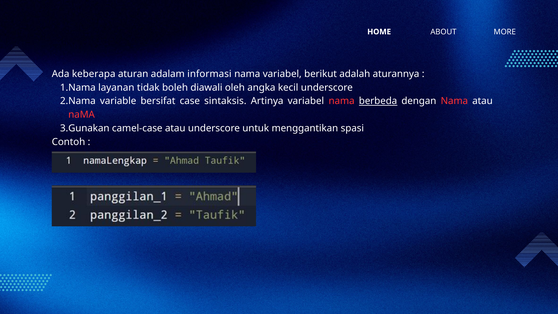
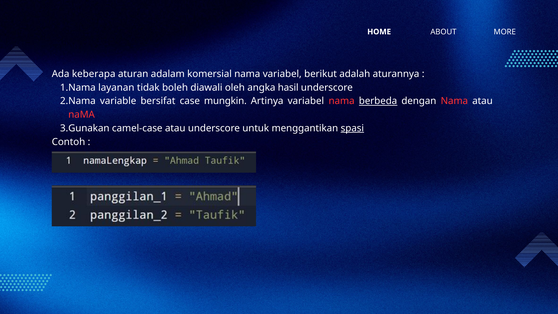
informasi: informasi -> komersial
kecil: kecil -> hasil
sintaksis: sintaksis -> mungkin
spasi underline: none -> present
